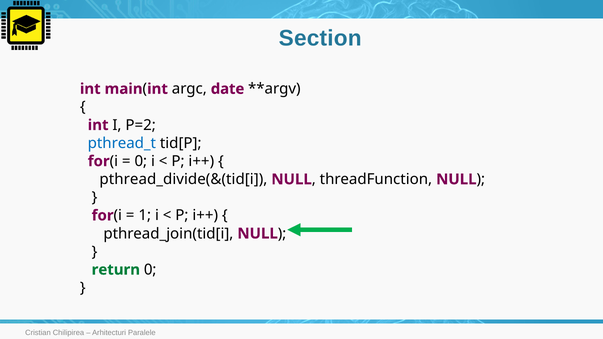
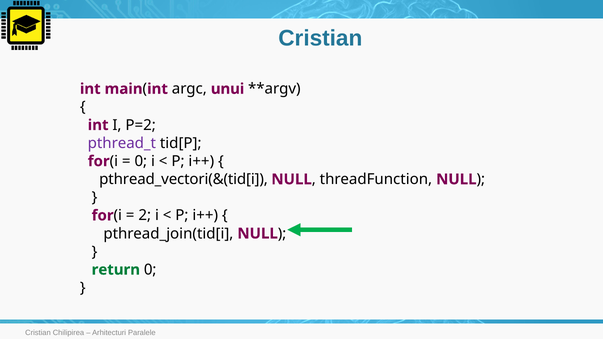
Section at (320, 38): Section -> Cristian
date: date -> unui
pthread_t colour: blue -> purple
pthread_divide(&(tid[i: pthread_divide(&(tid[i -> pthread_vectori(&(tid[i
1: 1 -> 2
